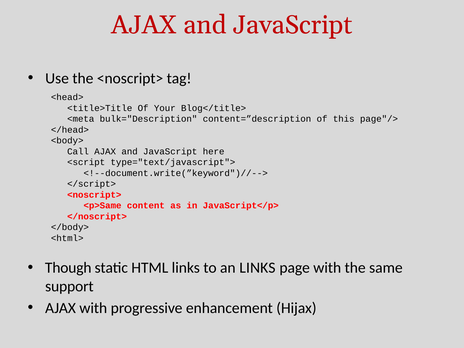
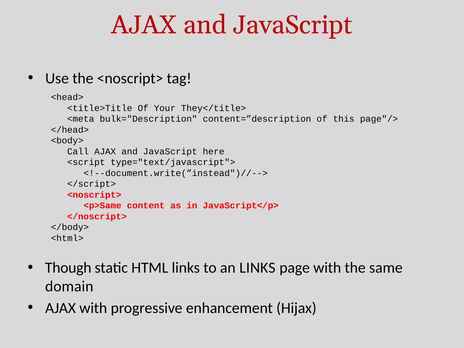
Blog</title>: Blog</title> -> They</title>
<!--document.write(”keyword")//-->: <!--document.write(”keyword")//--> -> <!--document.write(”instead")//-->
support: support -> domain
